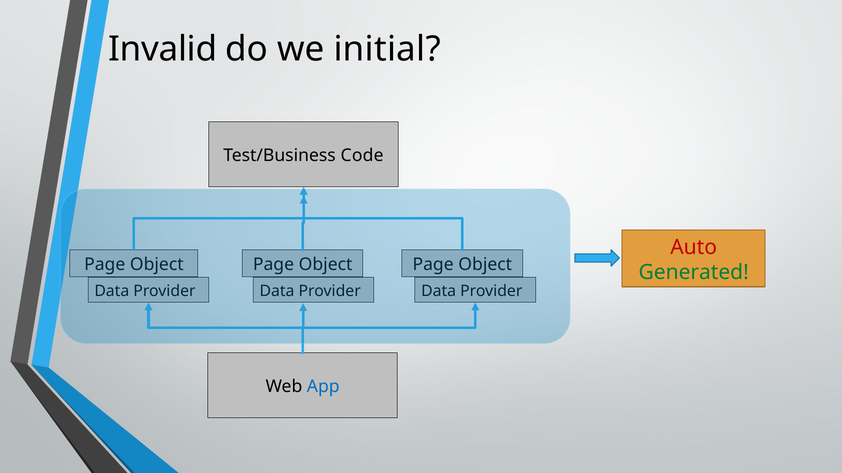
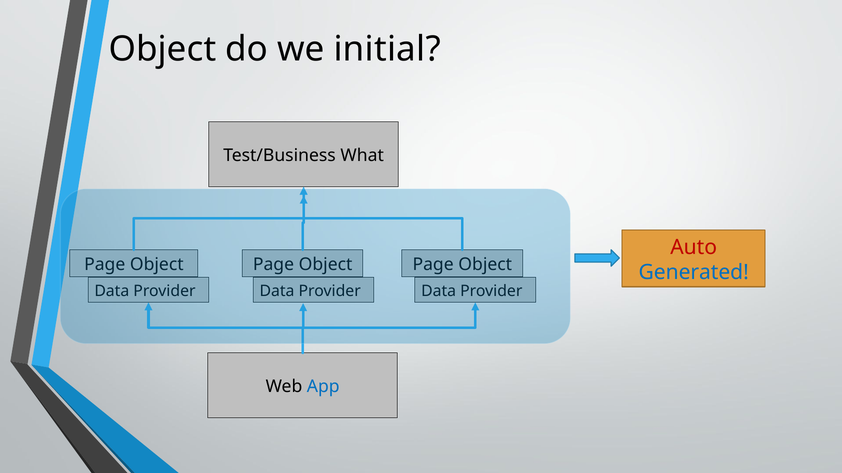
Invalid at (163, 49): Invalid -> Object
Code: Code -> What
Generated colour: green -> blue
